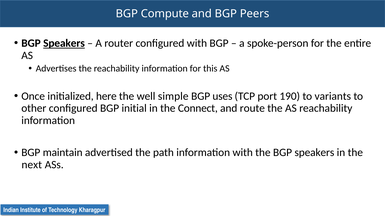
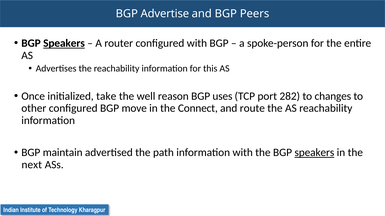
Compute: Compute -> Advertise
here: here -> take
simple: simple -> reason
190: 190 -> 282
variants: variants -> changes
initial: initial -> move
speakers at (314, 153) underline: none -> present
